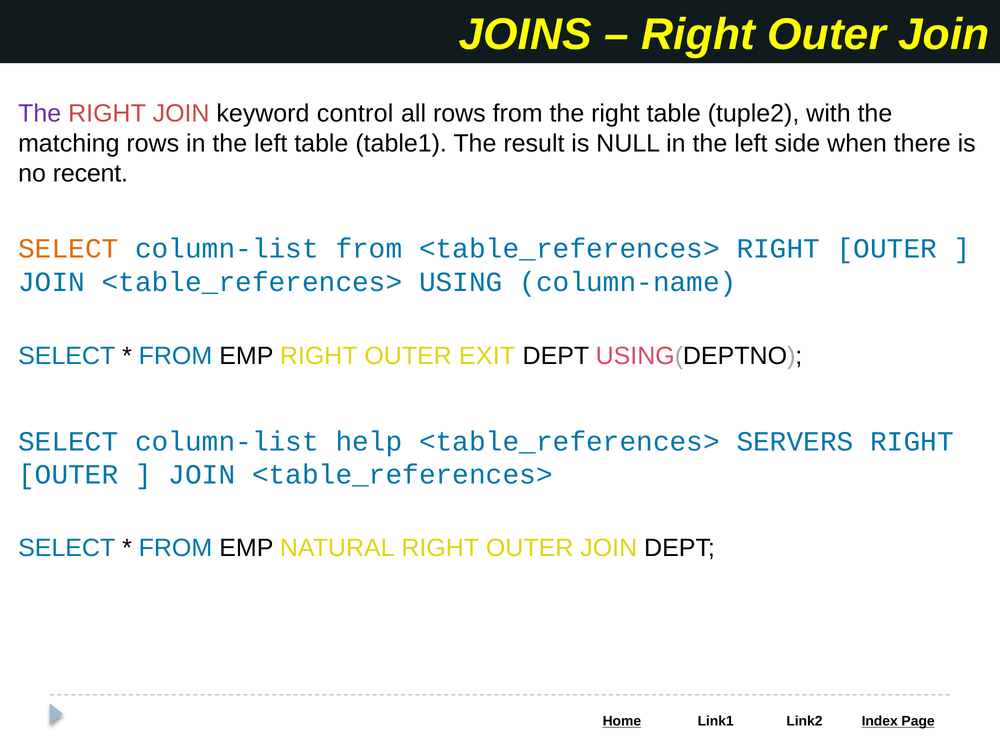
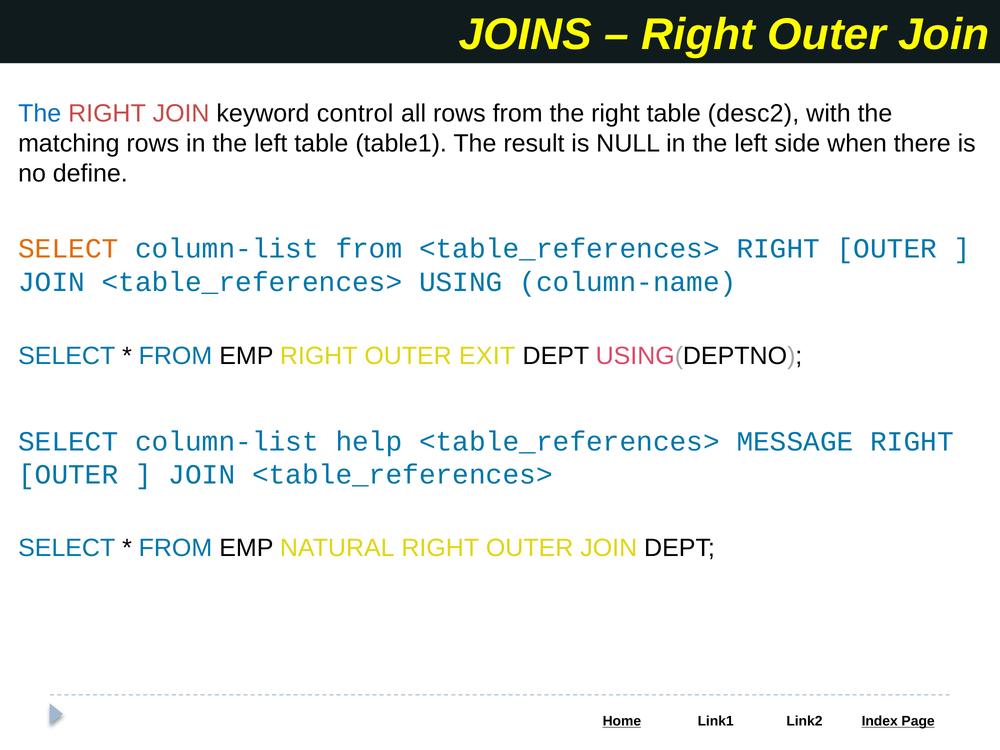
The at (40, 113) colour: purple -> blue
tuple2: tuple2 -> desc2
recent: recent -> define
SERVERS: SERVERS -> MESSAGE
